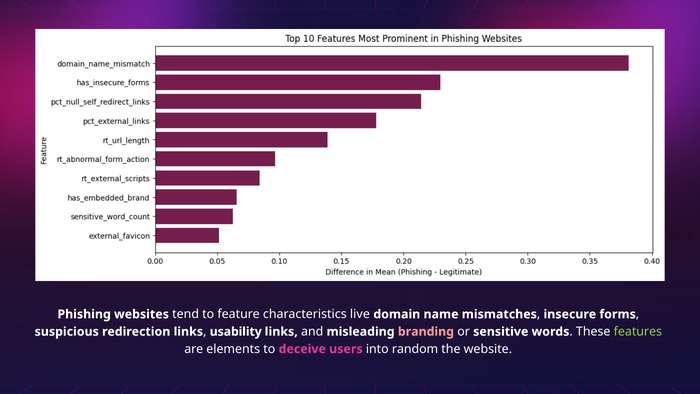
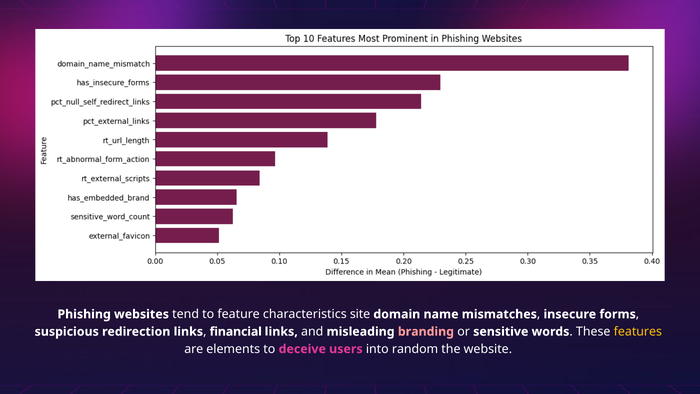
live: live -> site
usability: usability -> financial
features colour: light green -> yellow
